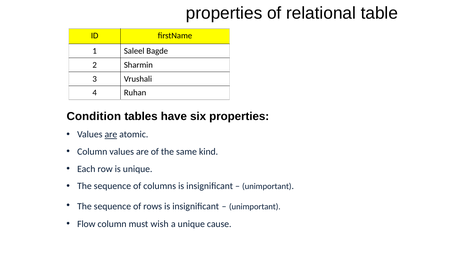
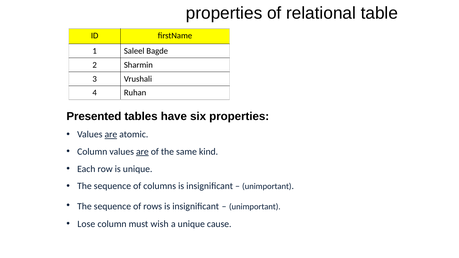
Condition: Condition -> Presented
are at (142, 152) underline: none -> present
Flow: Flow -> Lose
